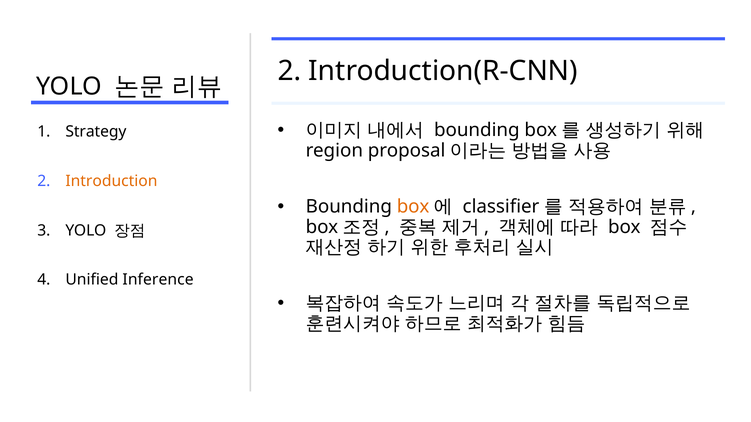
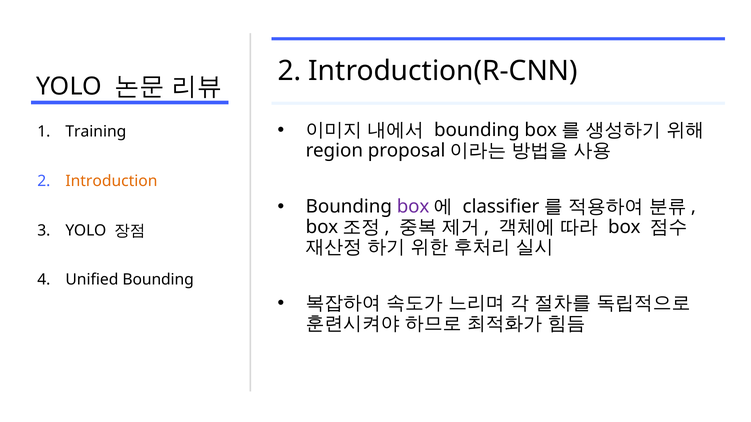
Strategy: Strategy -> Training
box at (413, 207) colour: orange -> purple
Unified Inference: Inference -> Bounding
